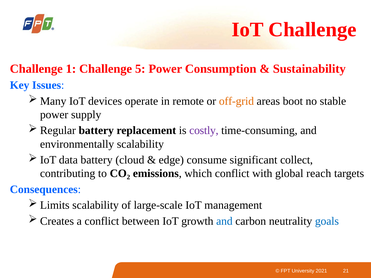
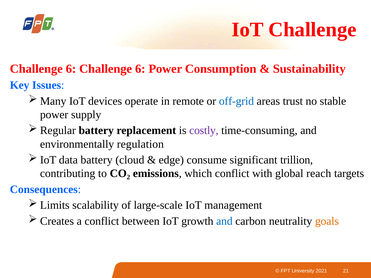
1 at (71, 69): 1 -> 6
5 at (140, 69): 5 -> 6
off-grid colour: orange -> blue
boot: boot -> trust
environmentally scalability: scalability -> regulation
collect: collect -> trillion
goals colour: blue -> orange
